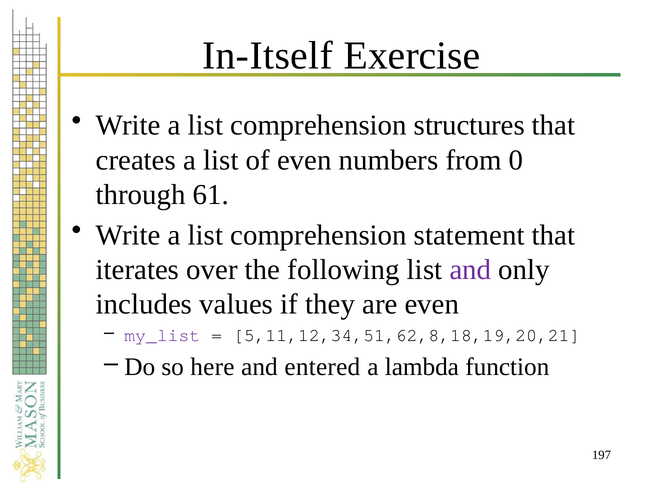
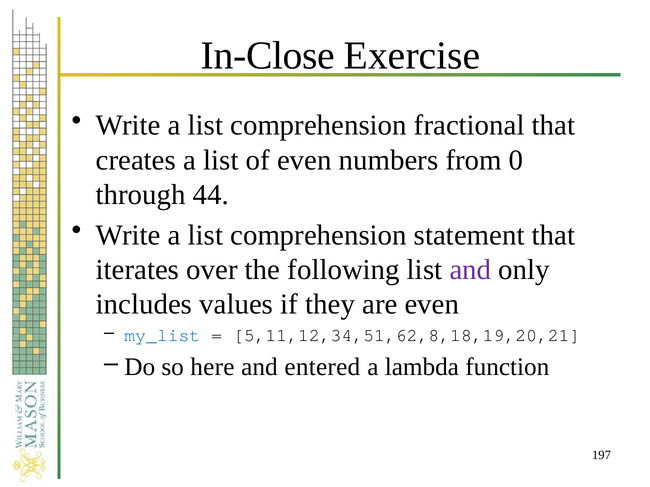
In-Itself: In-Itself -> In-Close
structures: structures -> fractional
61: 61 -> 44
my_list colour: purple -> blue
